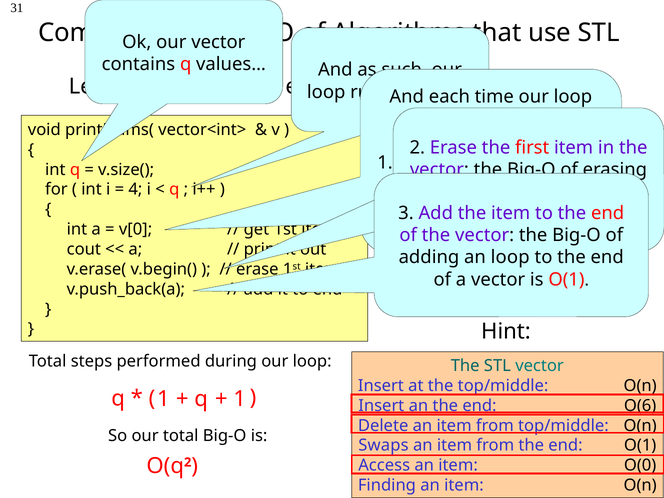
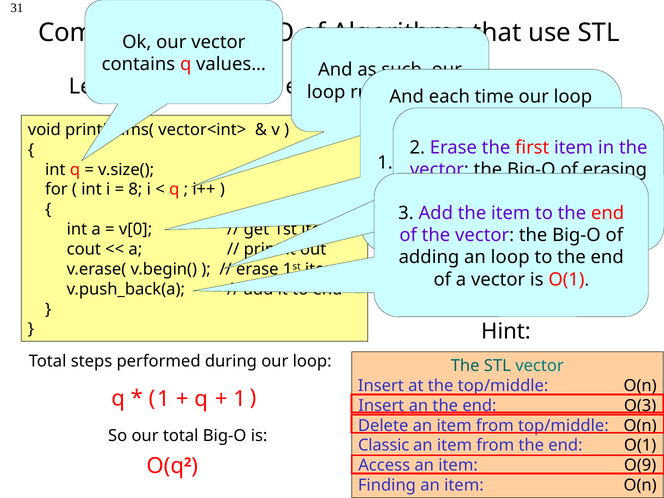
4: 4 -> 8
O(6: O(6 -> O(3
Swaps: Swaps -> Classic
O(0: O(0 -> O(9
